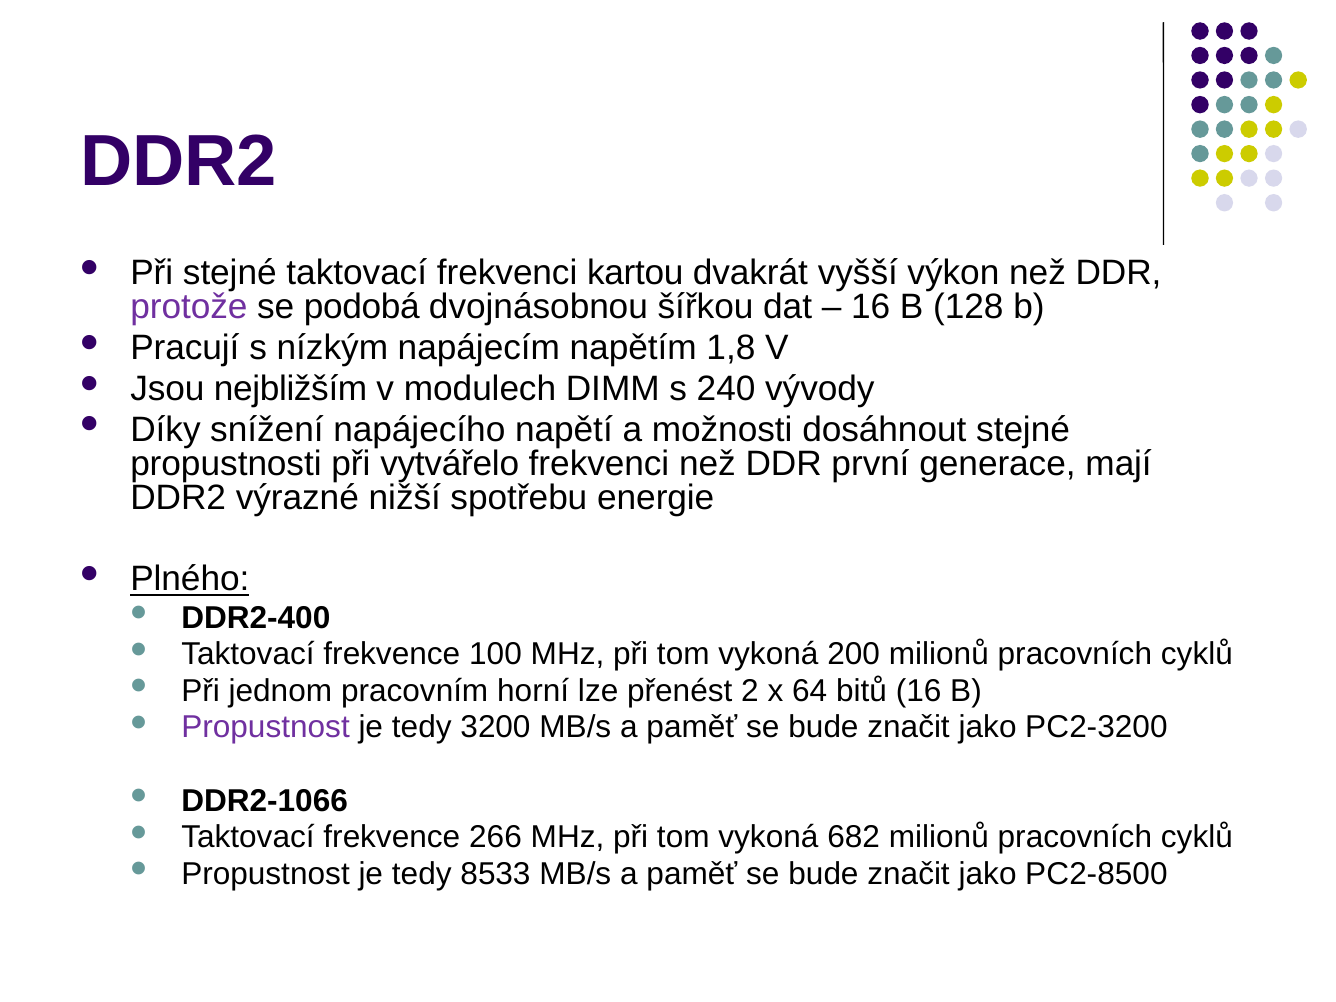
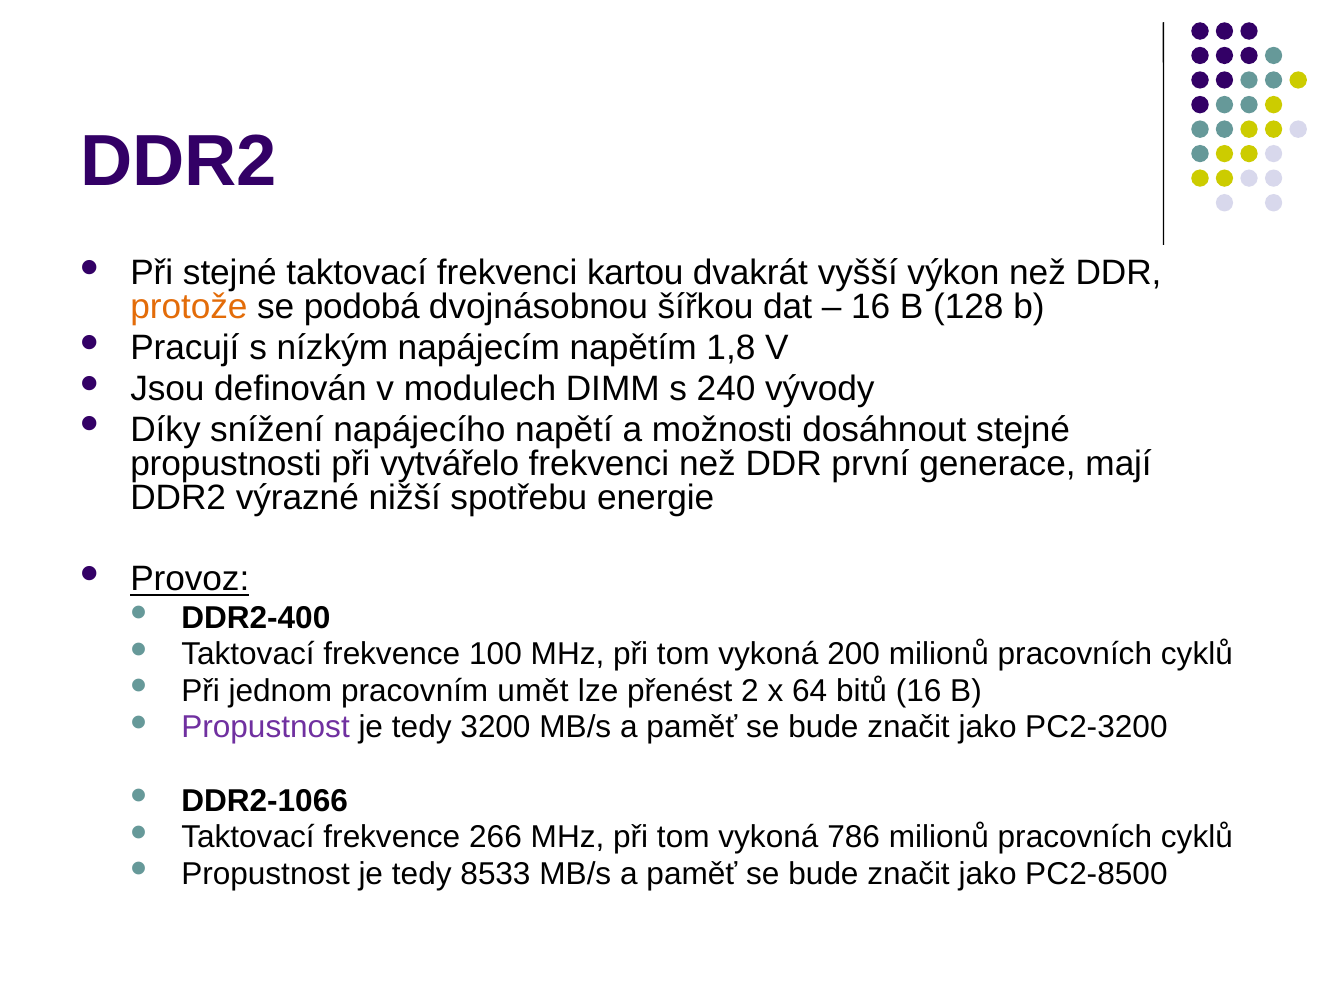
protože colour: purple -> orange
nejbližším: nejbližším -> definován
Plného: Plného -> Provoz
horní: horní -> umět
682: 682 -> 786
